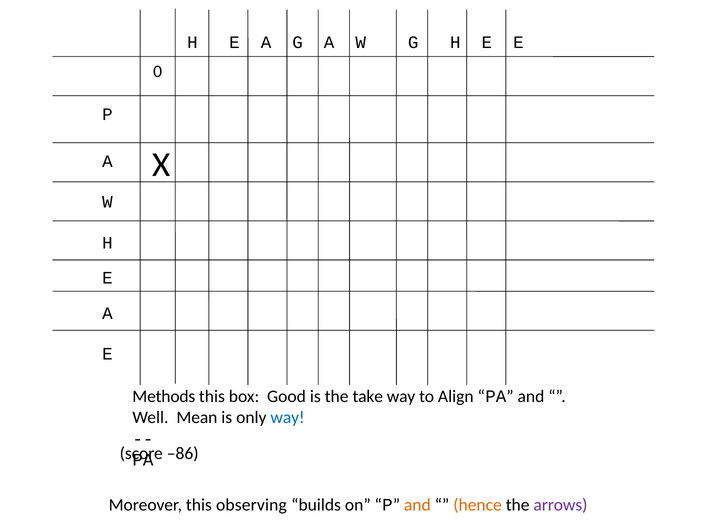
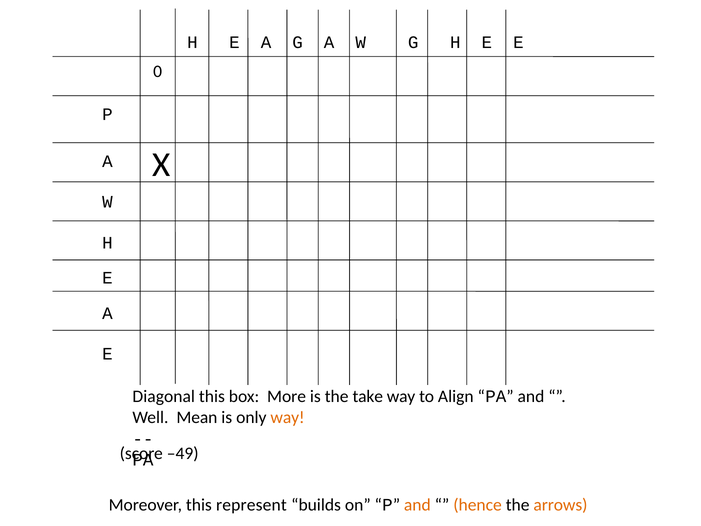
Methods: Methods -> Diagonal
Good: Good -> More
way at (288, 417) colour: blue -> orange
–86: –86 -> –49
observing: observing -> represent
arrows colour: purple -> orange
